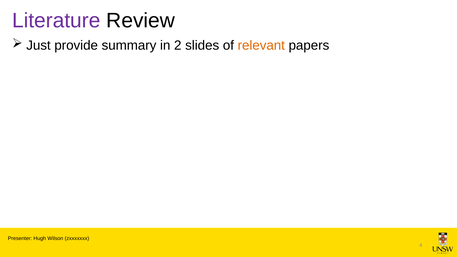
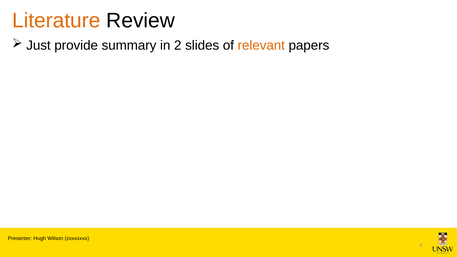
Literature colour: purple -> orange
